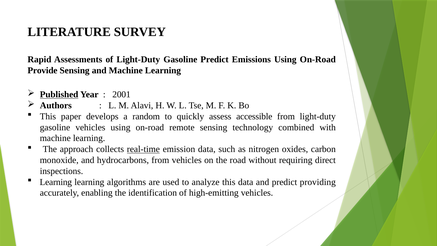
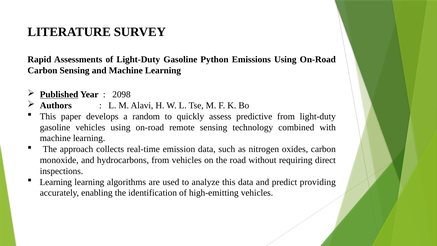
Gasoline Predict: Predict -> Python
Provide at (43, 70): Provide -> Carbon
2001: 2001 -> 2098
accessible: accessible -> predictive
real-time underline: present -> none
